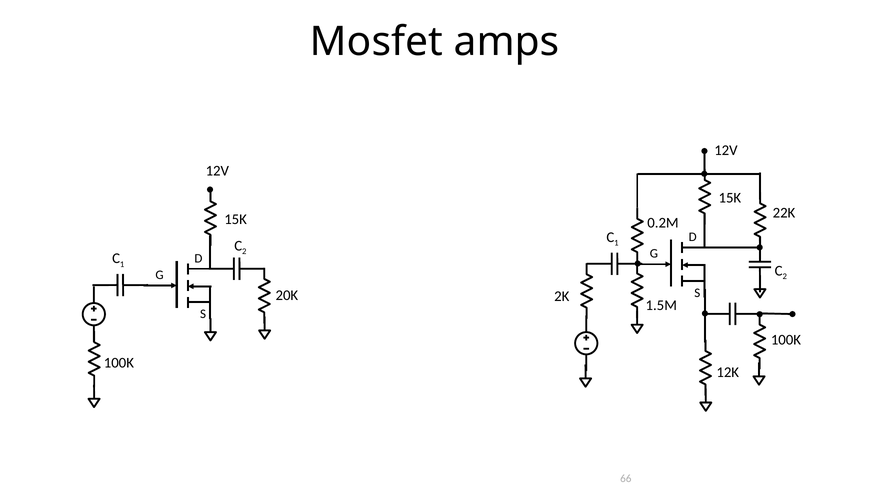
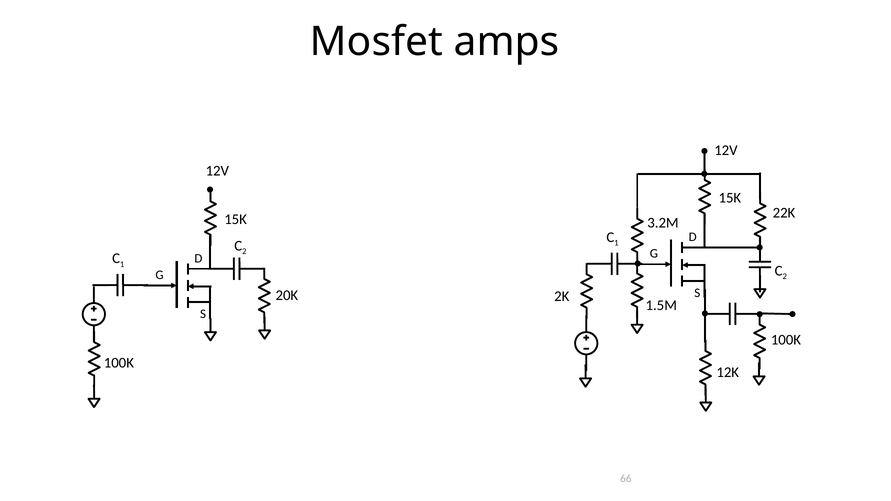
0.2M: 0.2M -> 3.2M
